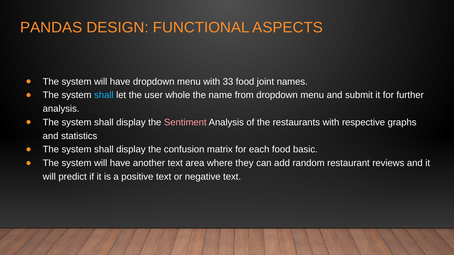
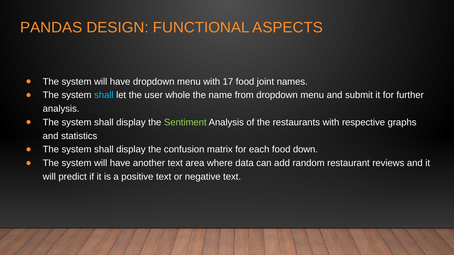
33: 33 -> 17
Sentiment colour: pink -> light green
basic: basic -> down
they: they -> data
